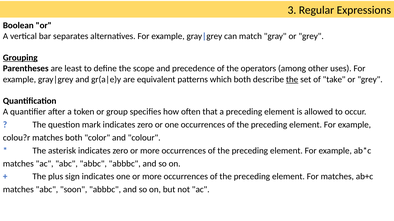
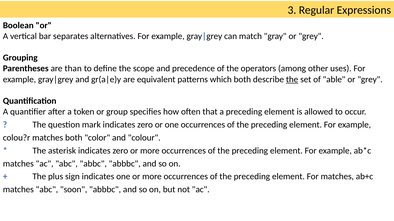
Grouping underline: present -> none
least: least -> than
take: take -> able
